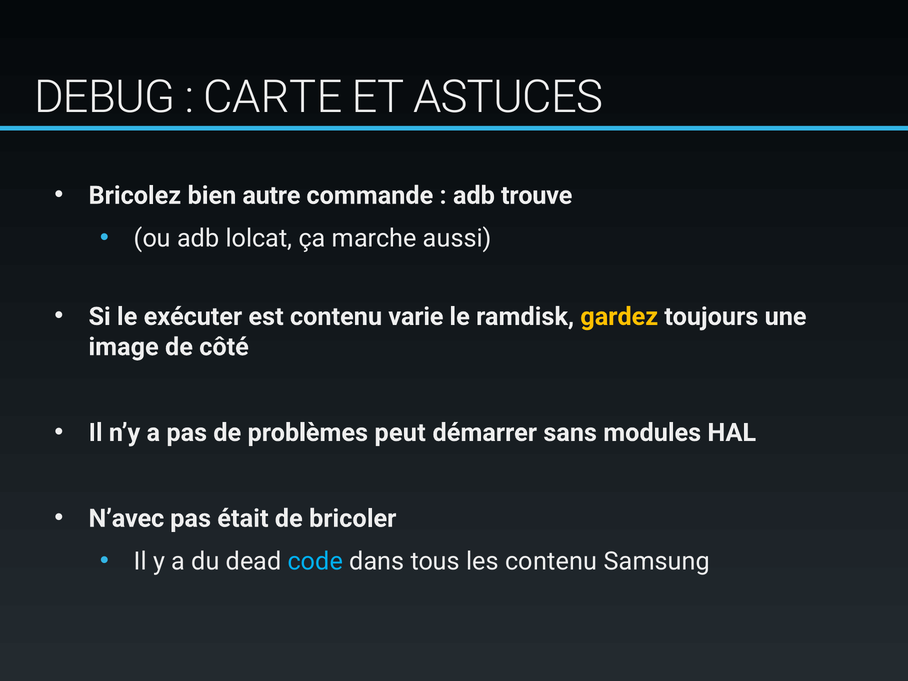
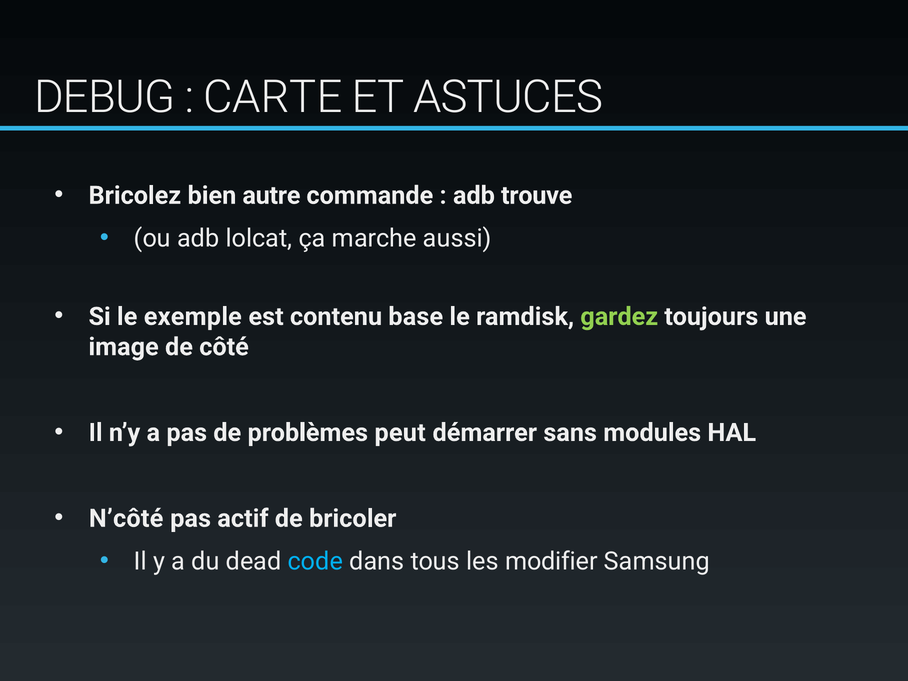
exécuter: exécuter -> exemple
varie: varie -> base
gardez colour: yellow -> light green
N’avec: N’avec -> N’côté
était: était -> actif
les contenu: contenu -> modifier
